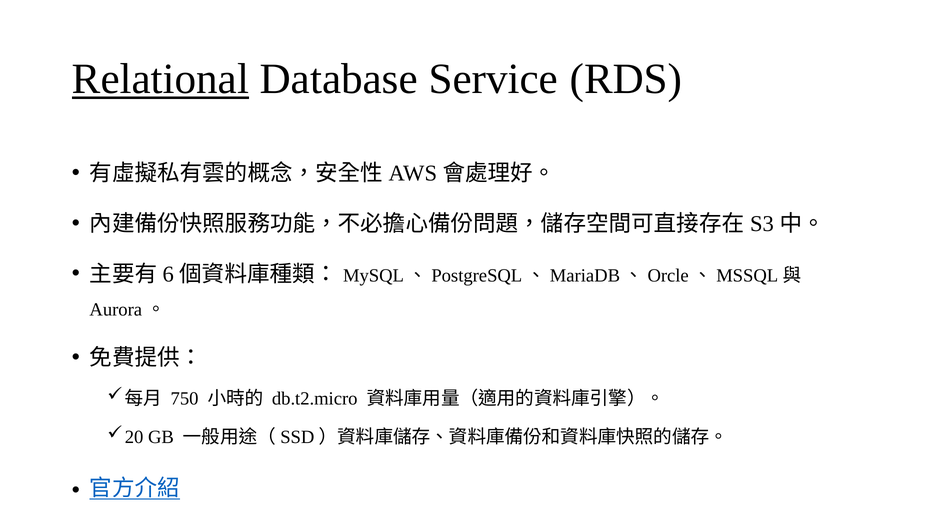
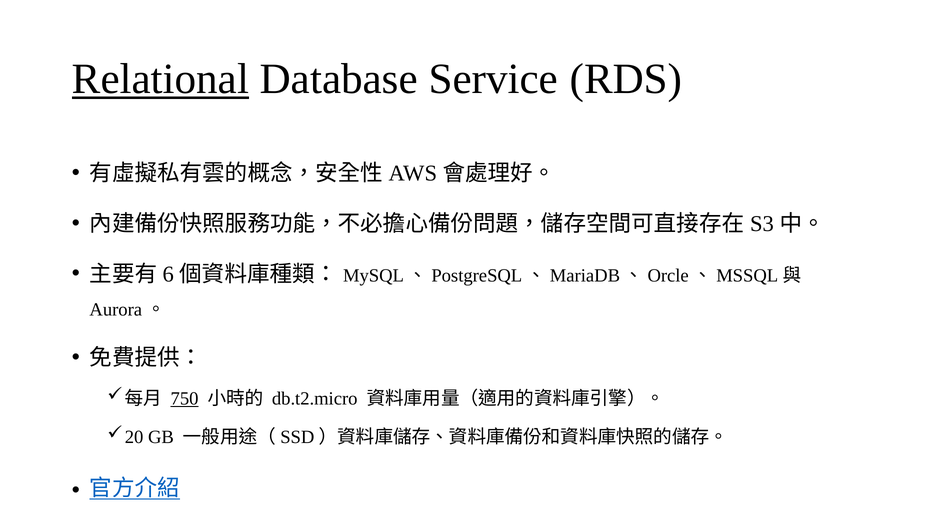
750 underline: none -> present
